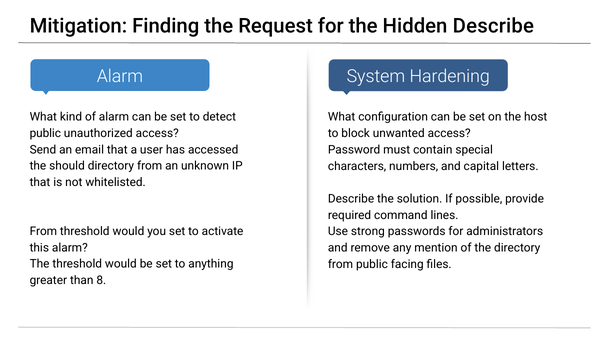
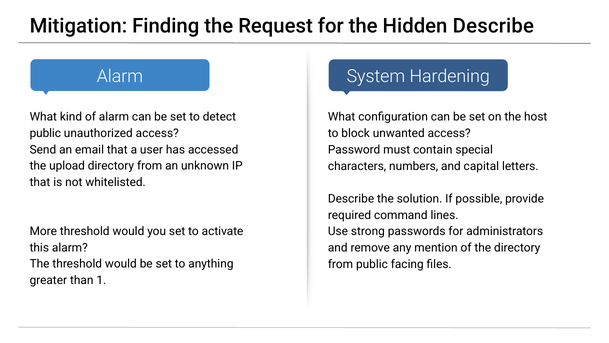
should: should -> upload
From at (43, 231): From -> More
8: 8 -> 1
